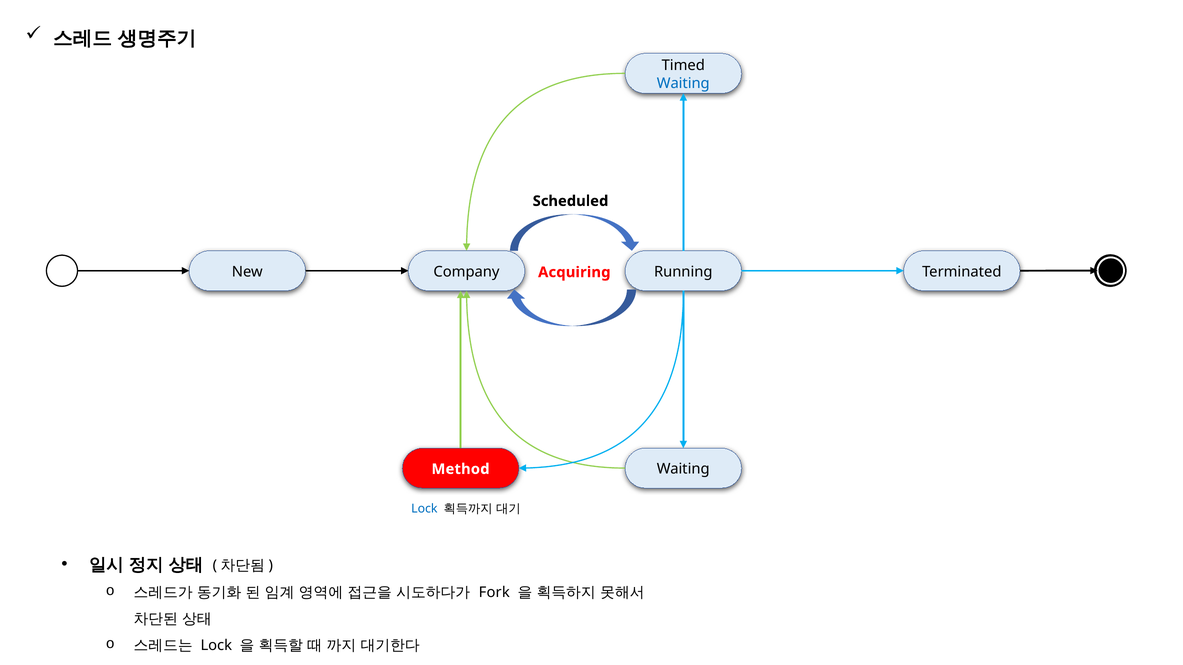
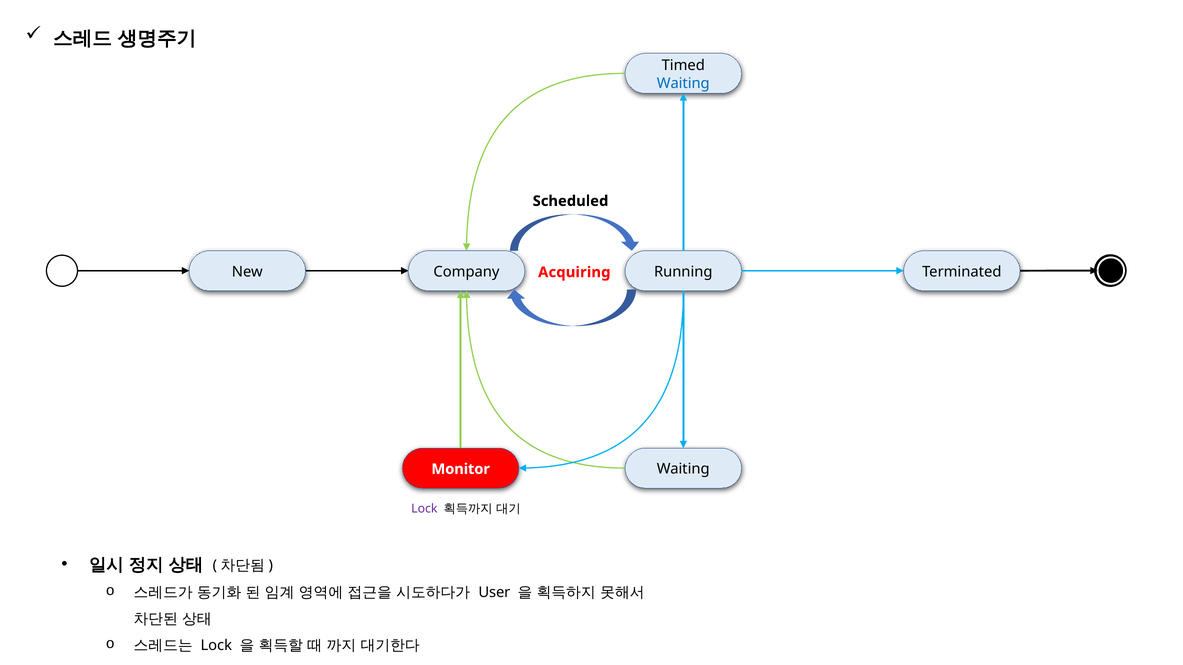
Method: Method -> Monitor
Lock at (424, 509) colour: blue -> purple
Fork: Fork -> User
